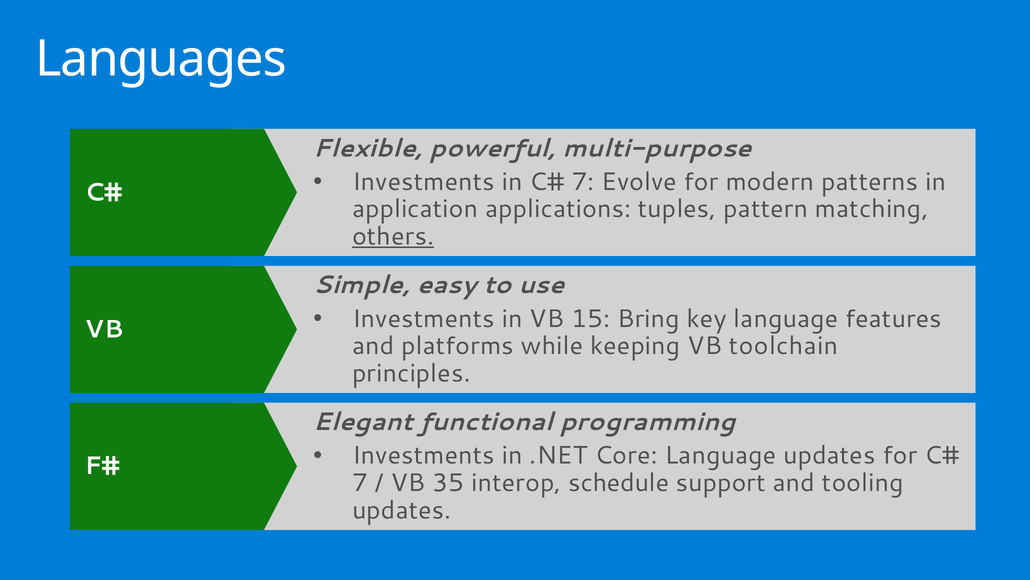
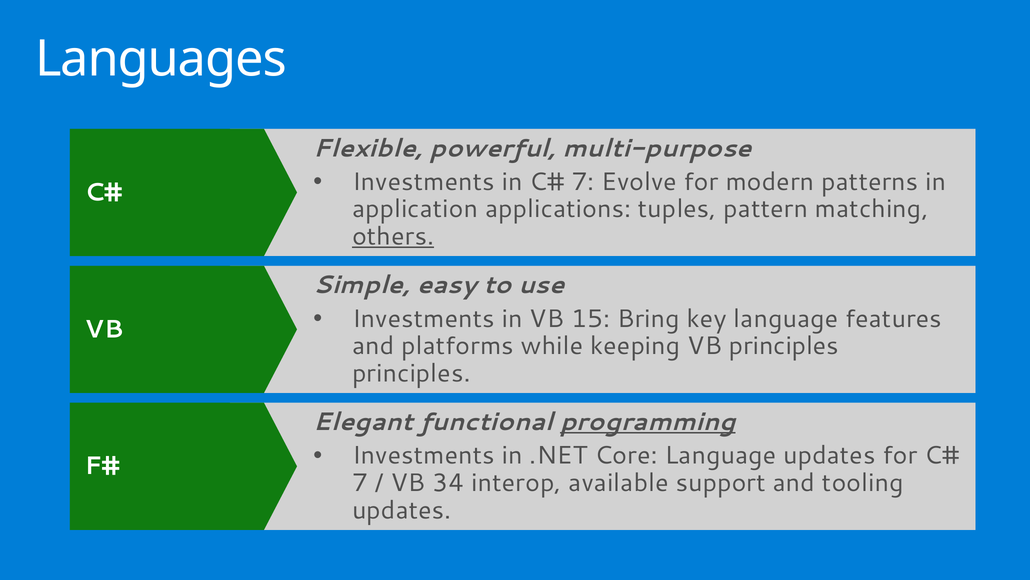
VB toolchain: toolchain -> principles
programming underline: none -> present
35: 35 -> 34
schedule: schedule -> available
